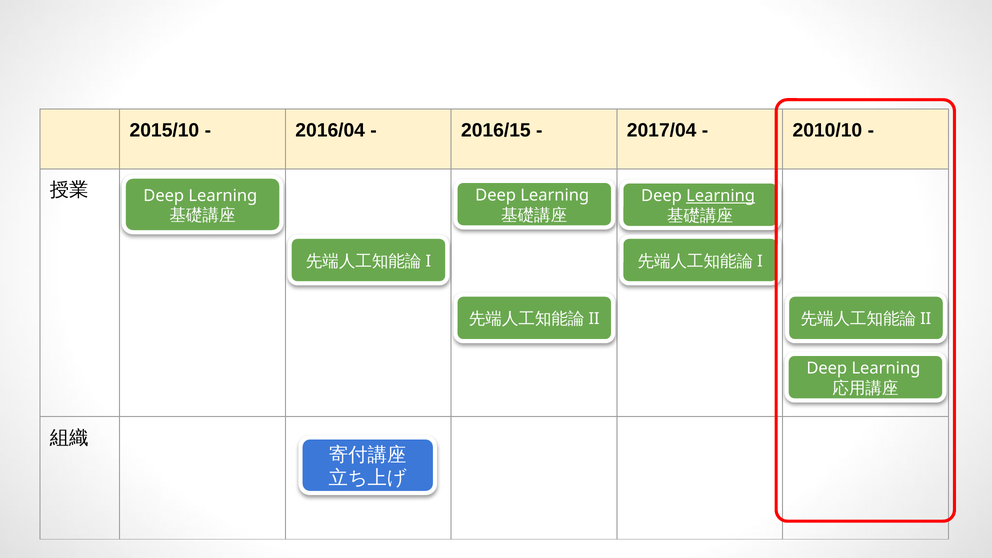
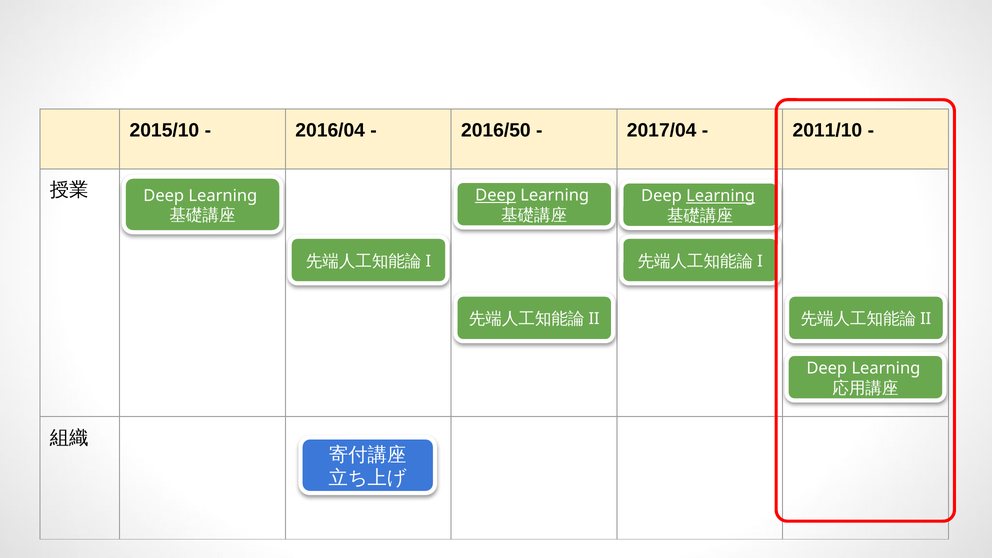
2016/15: 2016/15 -> 2016/50
2010/10: 2010/10 -> 2011/10
Deep at (496, 195) underline: none -> present
